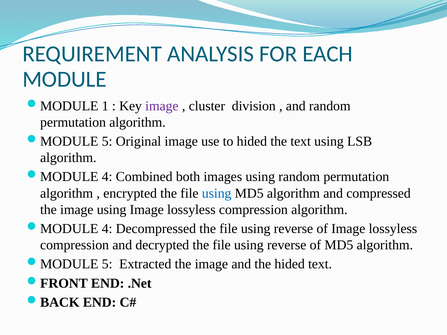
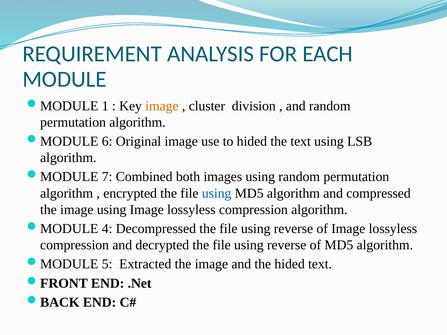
image at (162, 106) colour: purple -> orange
5 at (107, 141): 5 -> 6
4 at (107, 177): 4 -> 7
